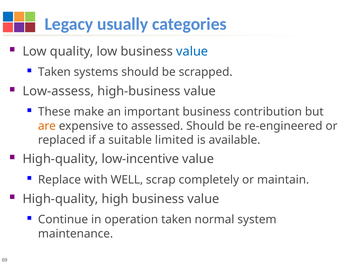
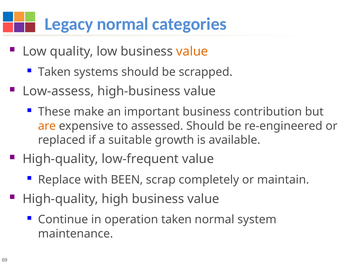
Legacy usually: usually -> normal
value at (192, 51) colour: blue -> orange
limited: limited -> growth
low-incentive: low-incentive -> low-frequent
WELL: WELL -> BEEN
